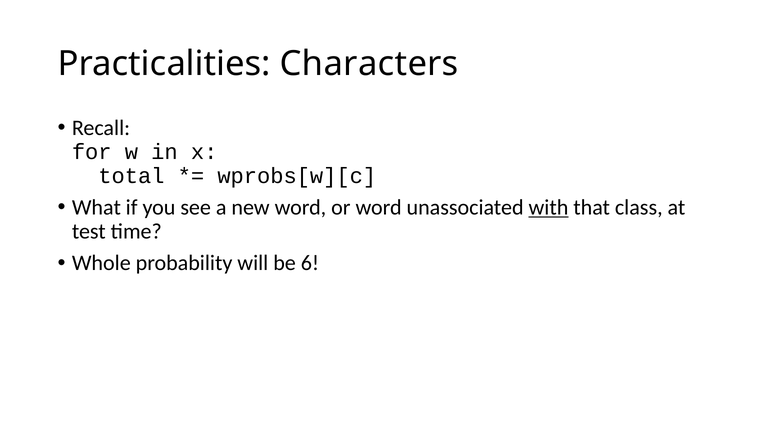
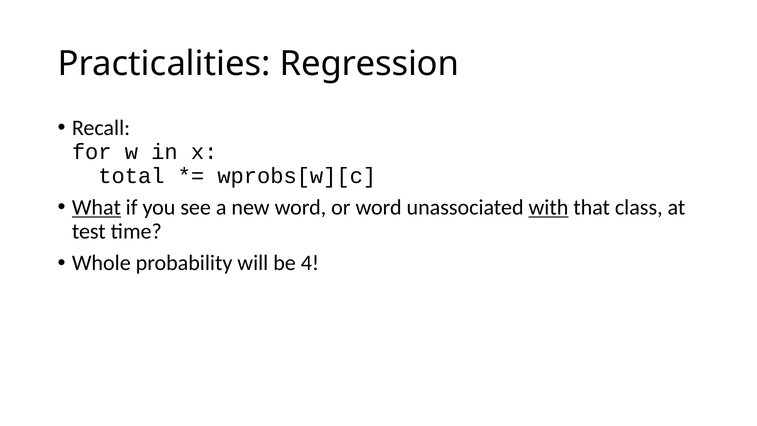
Characters: Characters -> Regression
What underline: none -> present
6: 6 -> 4
